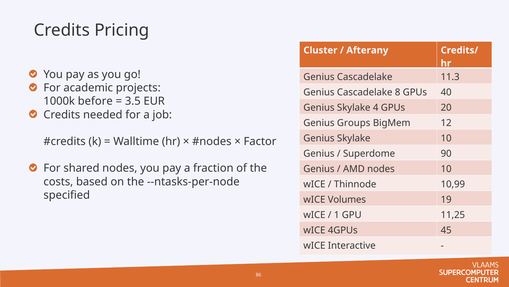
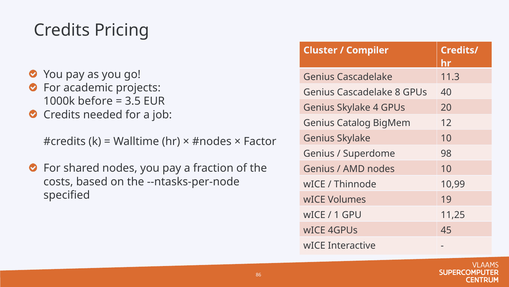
Afterany: Afterany -> Compiler
Groups: Groups -> Catalog
90: 90 -> 98
